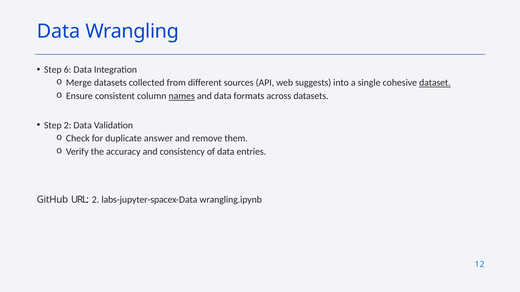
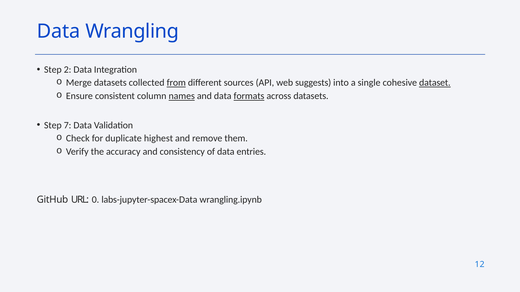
6: 6 -> 2
from underline: none -> present
formats underline: none -> present
Step 2: 2 -> 7
answer: answer -> highest
URL 2: 2 -> 0
